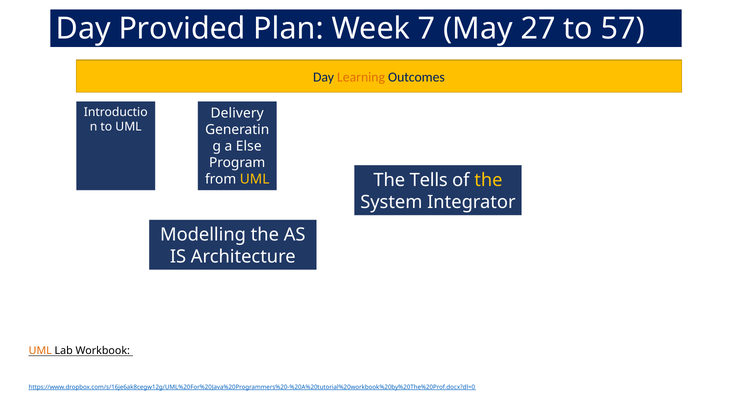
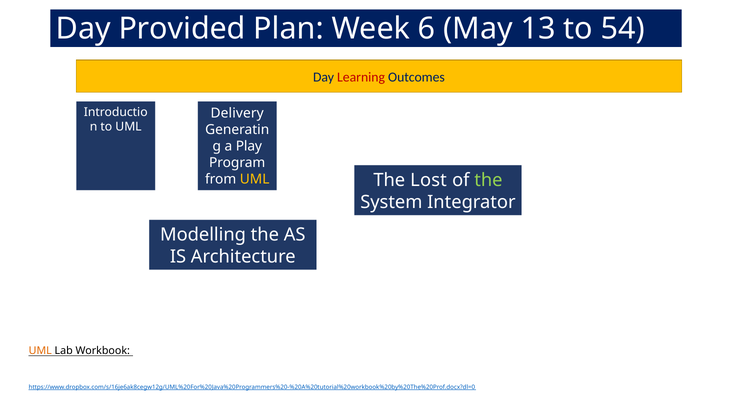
7: 7 -> 6
27: 27 -> 13
57: 57 -> 54
Learning colour: orange -> red
Else: Else -> Play
Tells: Tells -> Lost
the at (488, 180) colour: yellow -> light green
